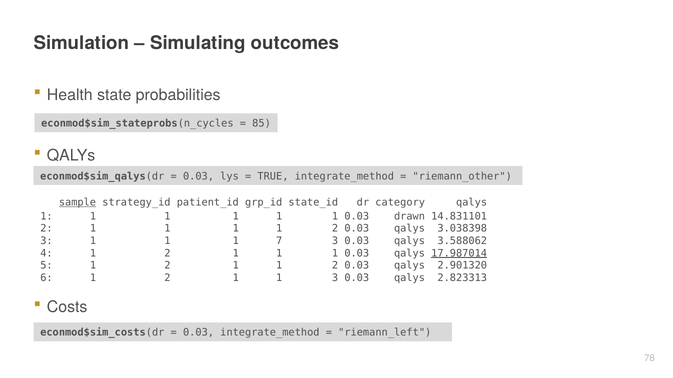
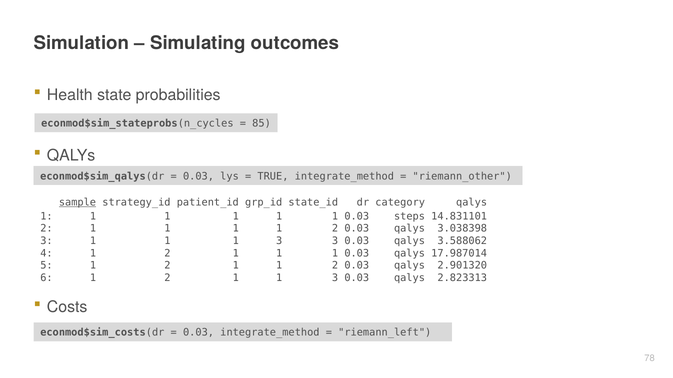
drawn: drawn -> steps
1 1 1 7: 7 -> 3
17.987014 underline: present -> none
